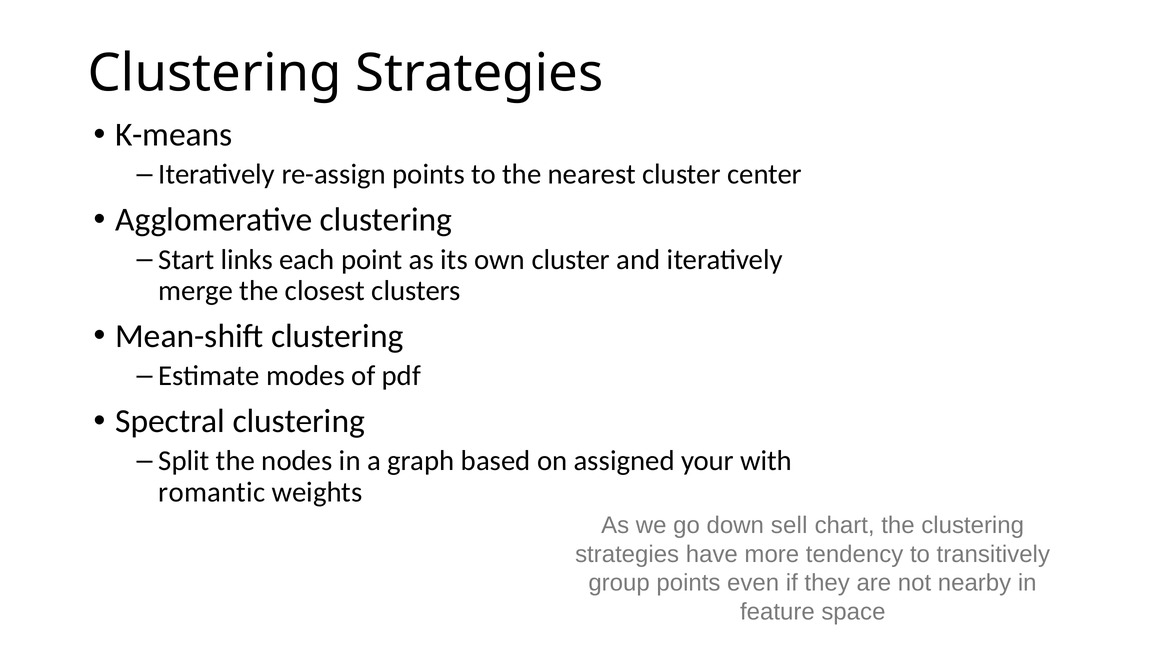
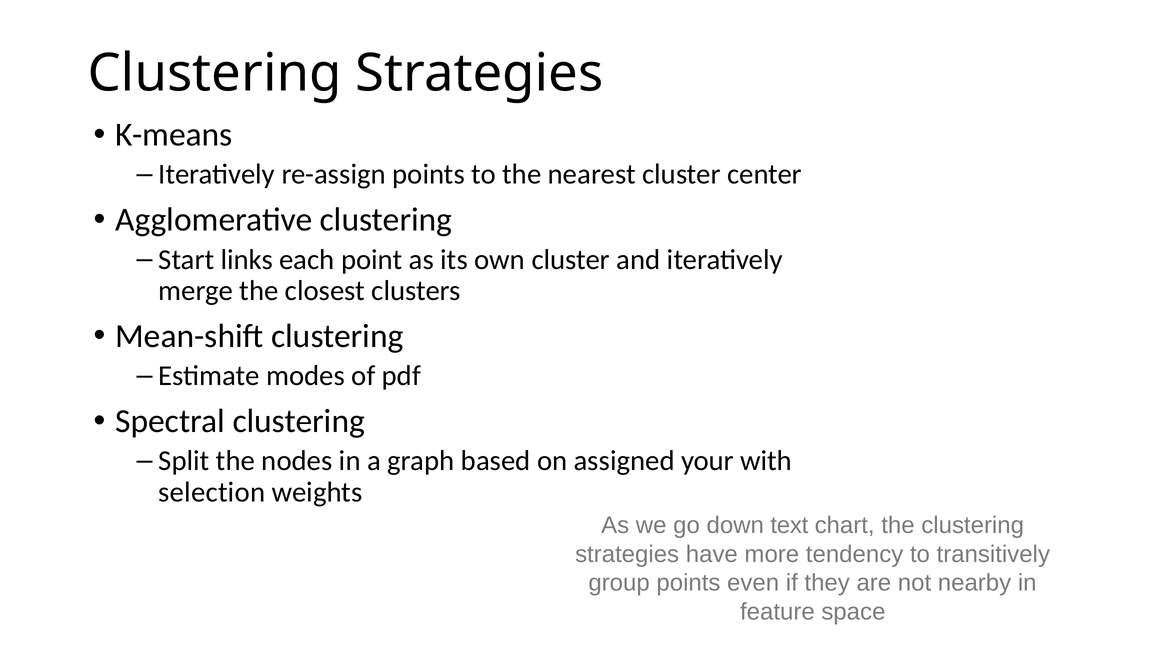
romantic: romantic -> selection
sell: sell -> text
